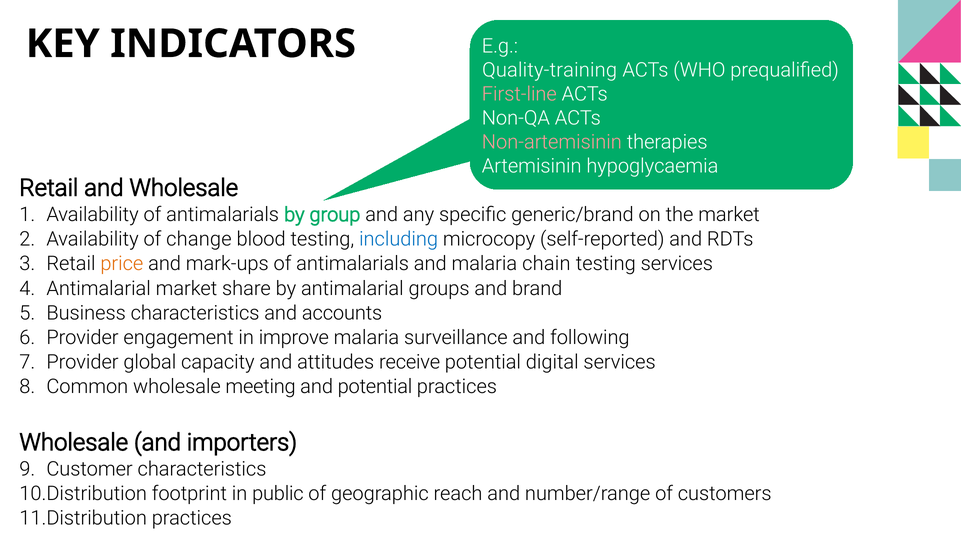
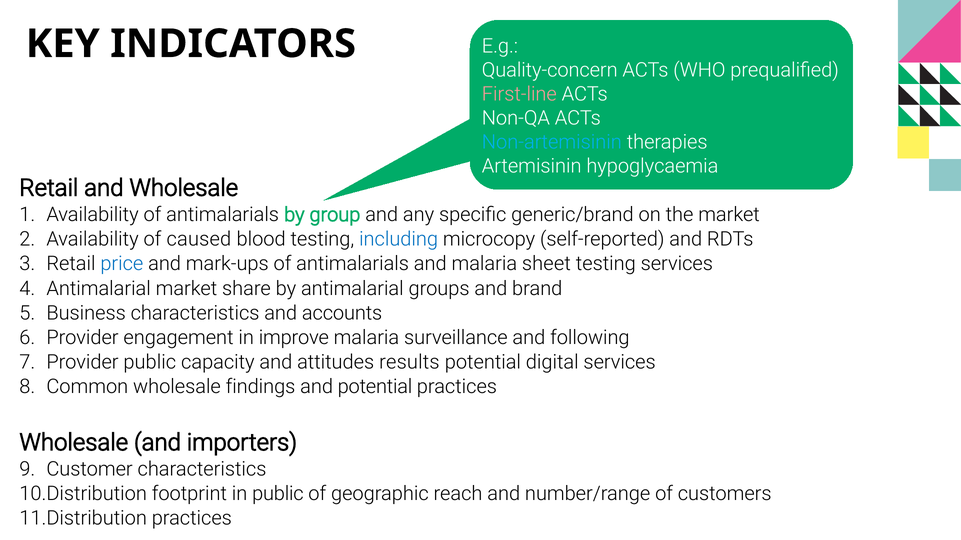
Quality-training: Quality-training -> Quality-concern
Non-artemisinin colour: pink -> light blue
change: change -> caused
price colour: orange -> blue
chain: chain -> sheet
Provider global: global -> public
receive: receive -> results
meeting: meeting -> findings
